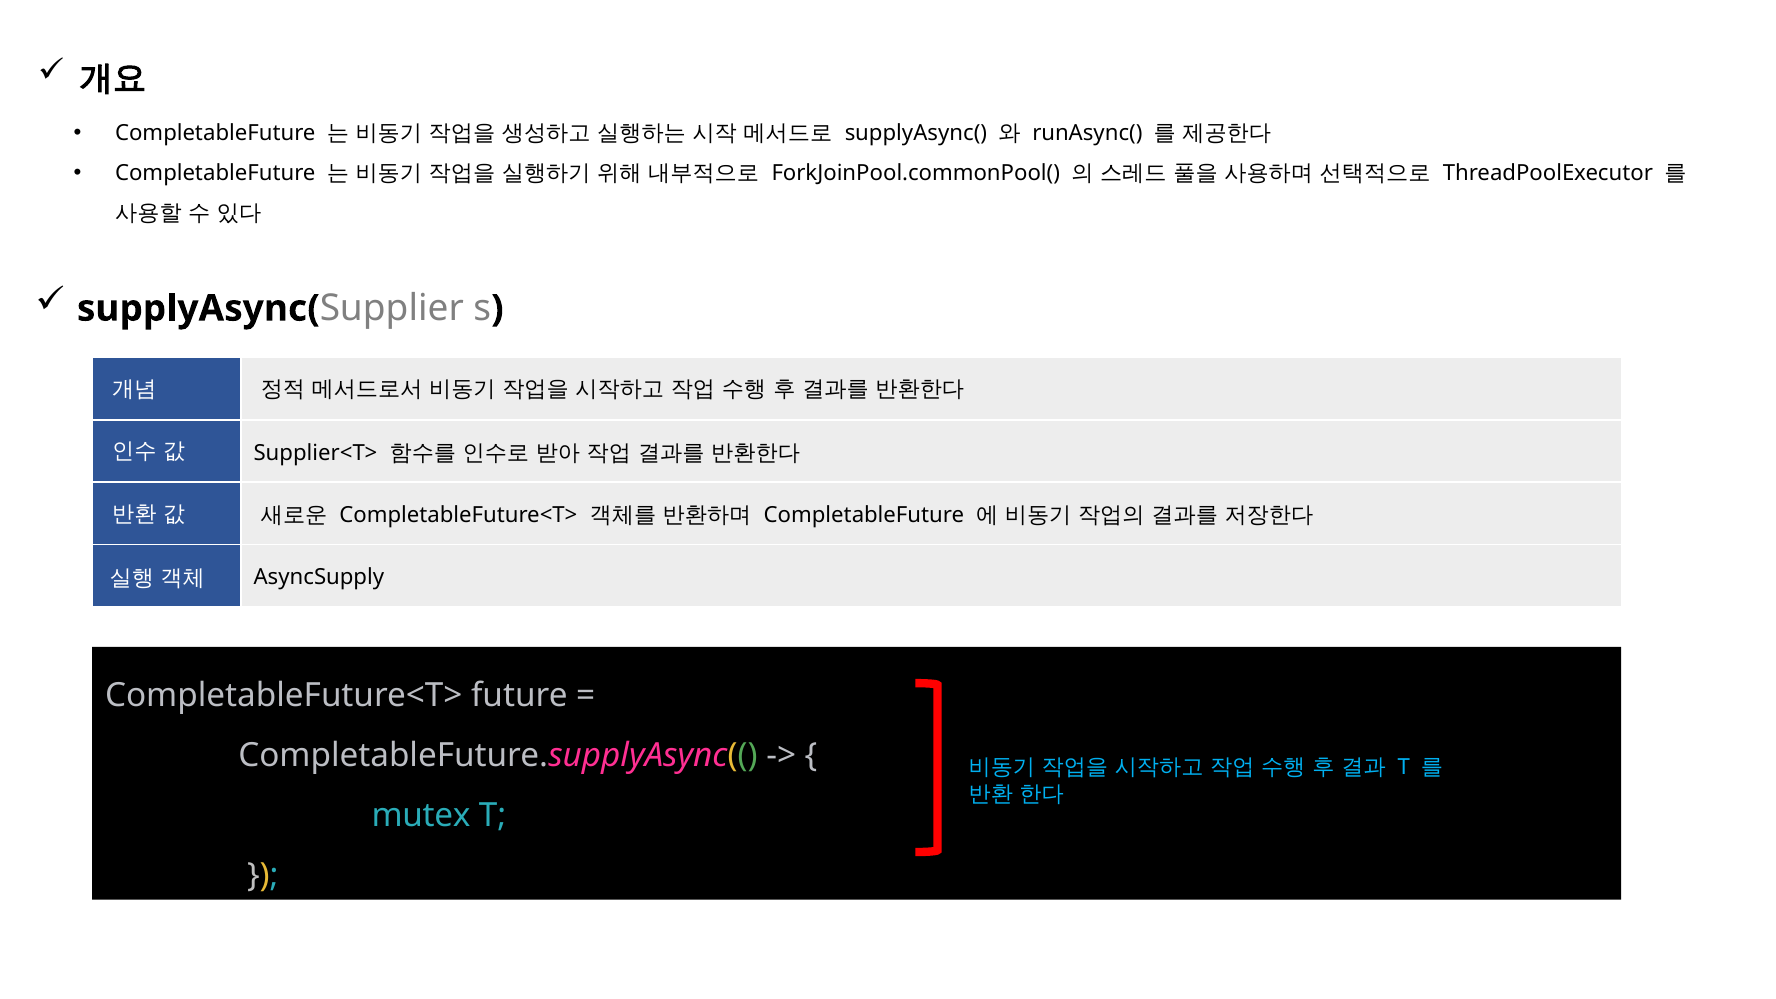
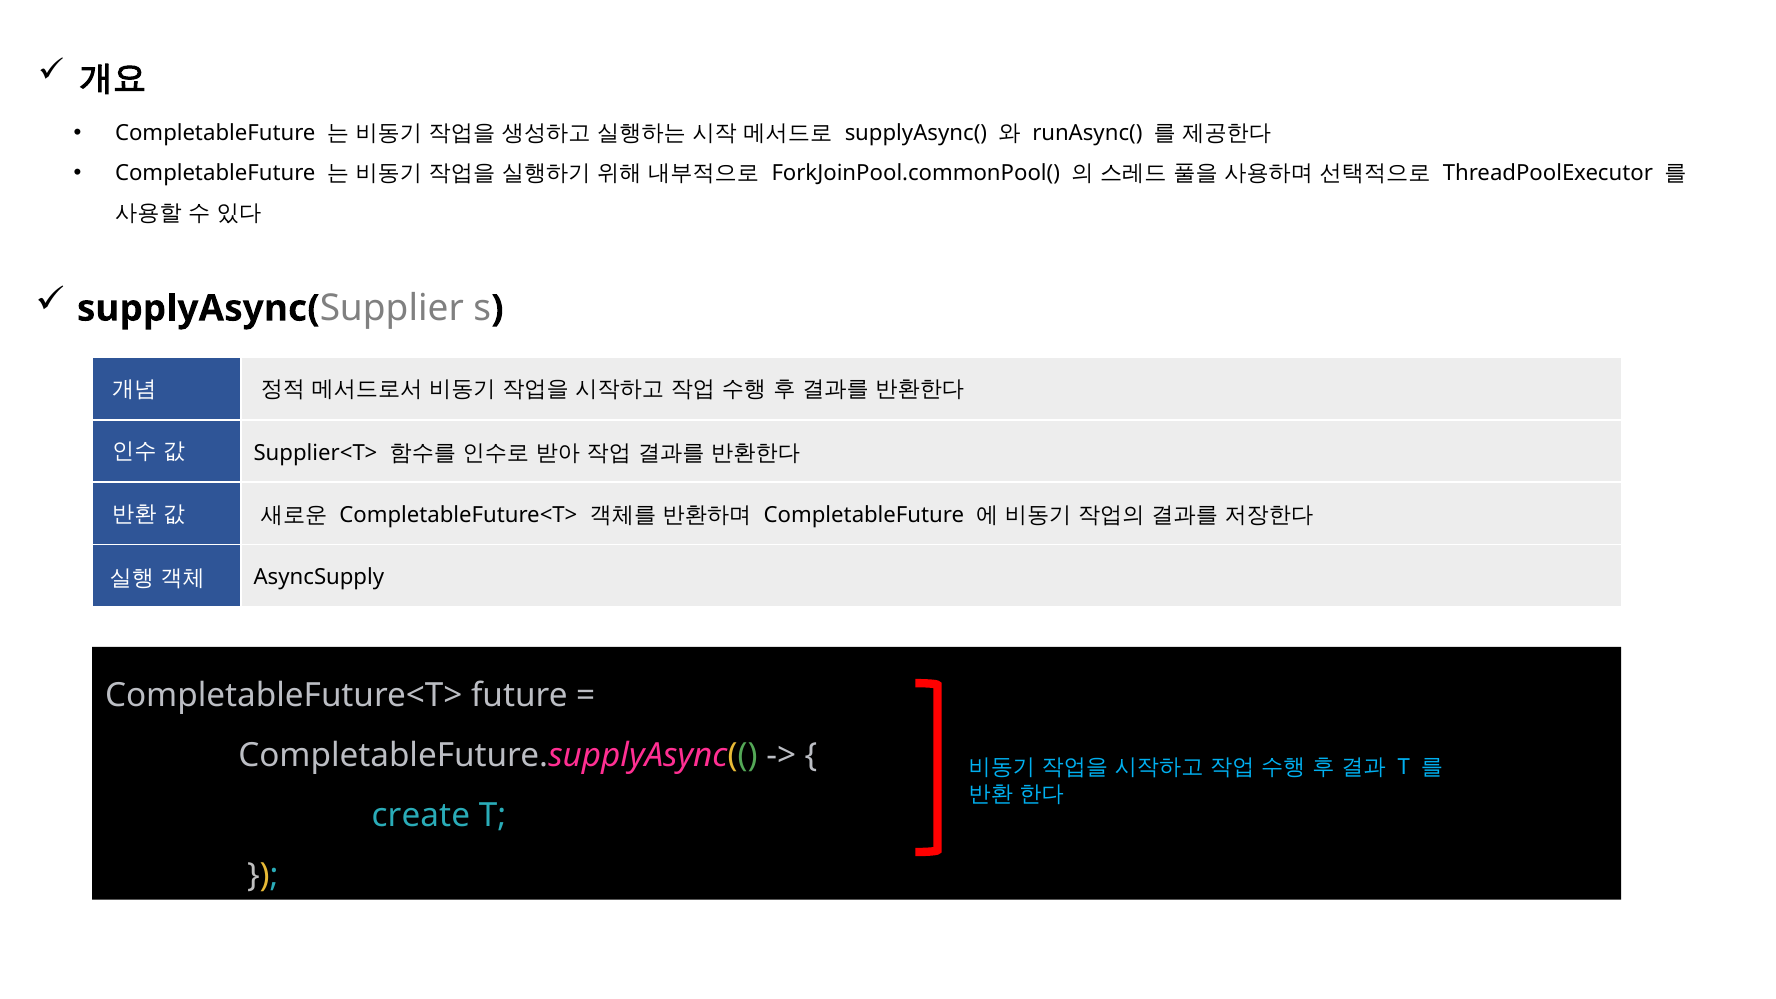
mutex: mutex -> create
